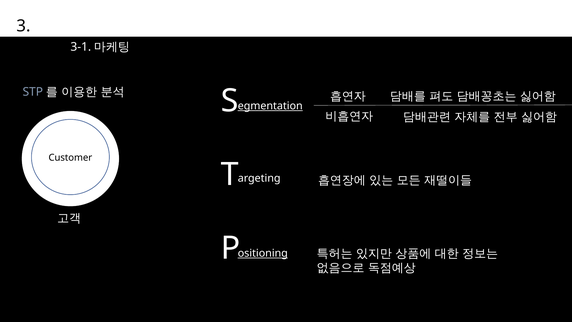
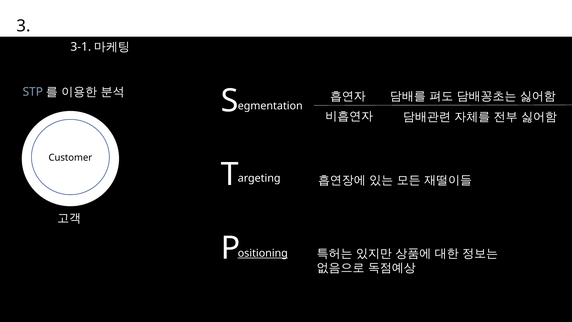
egmentation underline: present -> none
